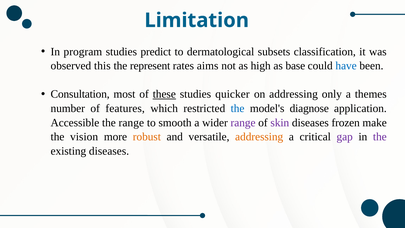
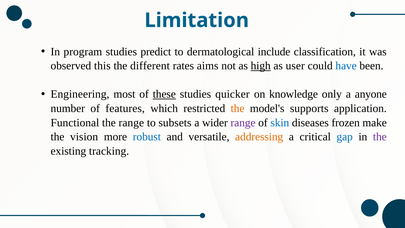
subsets: subsets -> include
represent: represent -> different
high underline: none -> present
base: base -> user
Consultation: Consultation -> Engineering
on addressing: addressing -> knowledge
themes: themes -> anyone
the at (238, 108) colour: blue -> orange
diagnose: diagnose -> supports
Accessible: Accessible -> Functional
smooth: smooth -> subsets
skin colour: purple -> blue
robust colour: orange -> blue
gap colour: purple -> blue
existing diseases: diseases -> tracking
